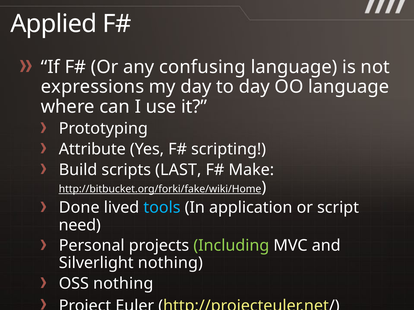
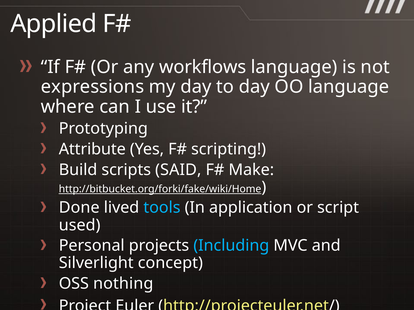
confusing: confusing -> workflows
LAST: LAST -> SAID
need: need -> used
Including colour: light green -> light blue
Silverlight nothing: nothing -> concept
